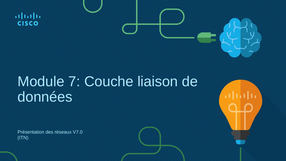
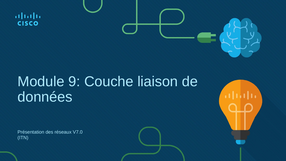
7: 7 -> 9
